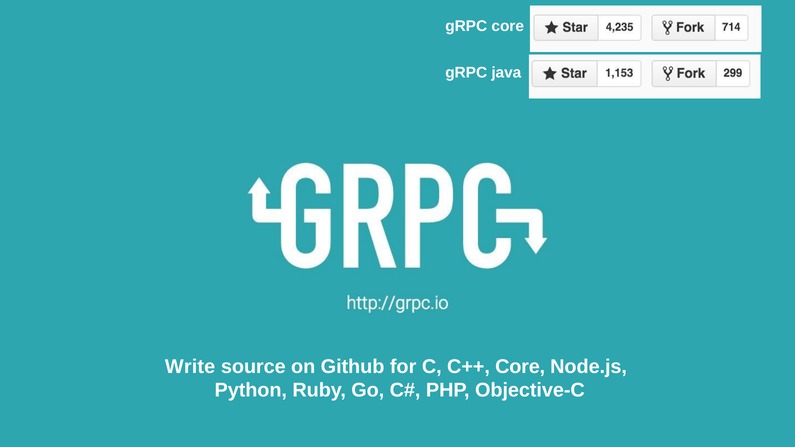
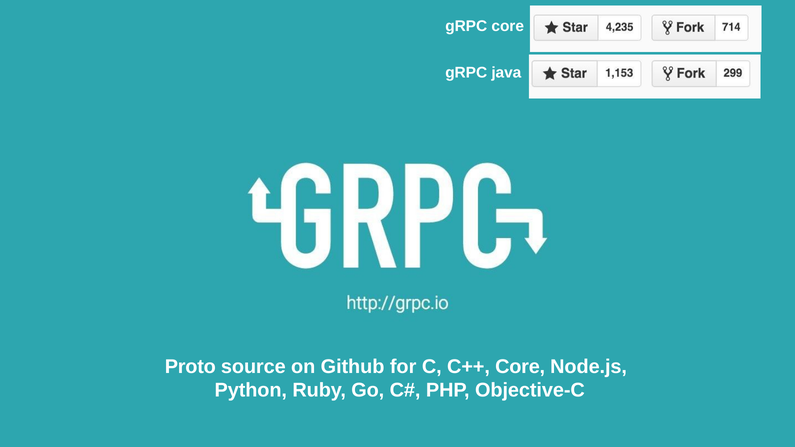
Write: Write -> Proto
